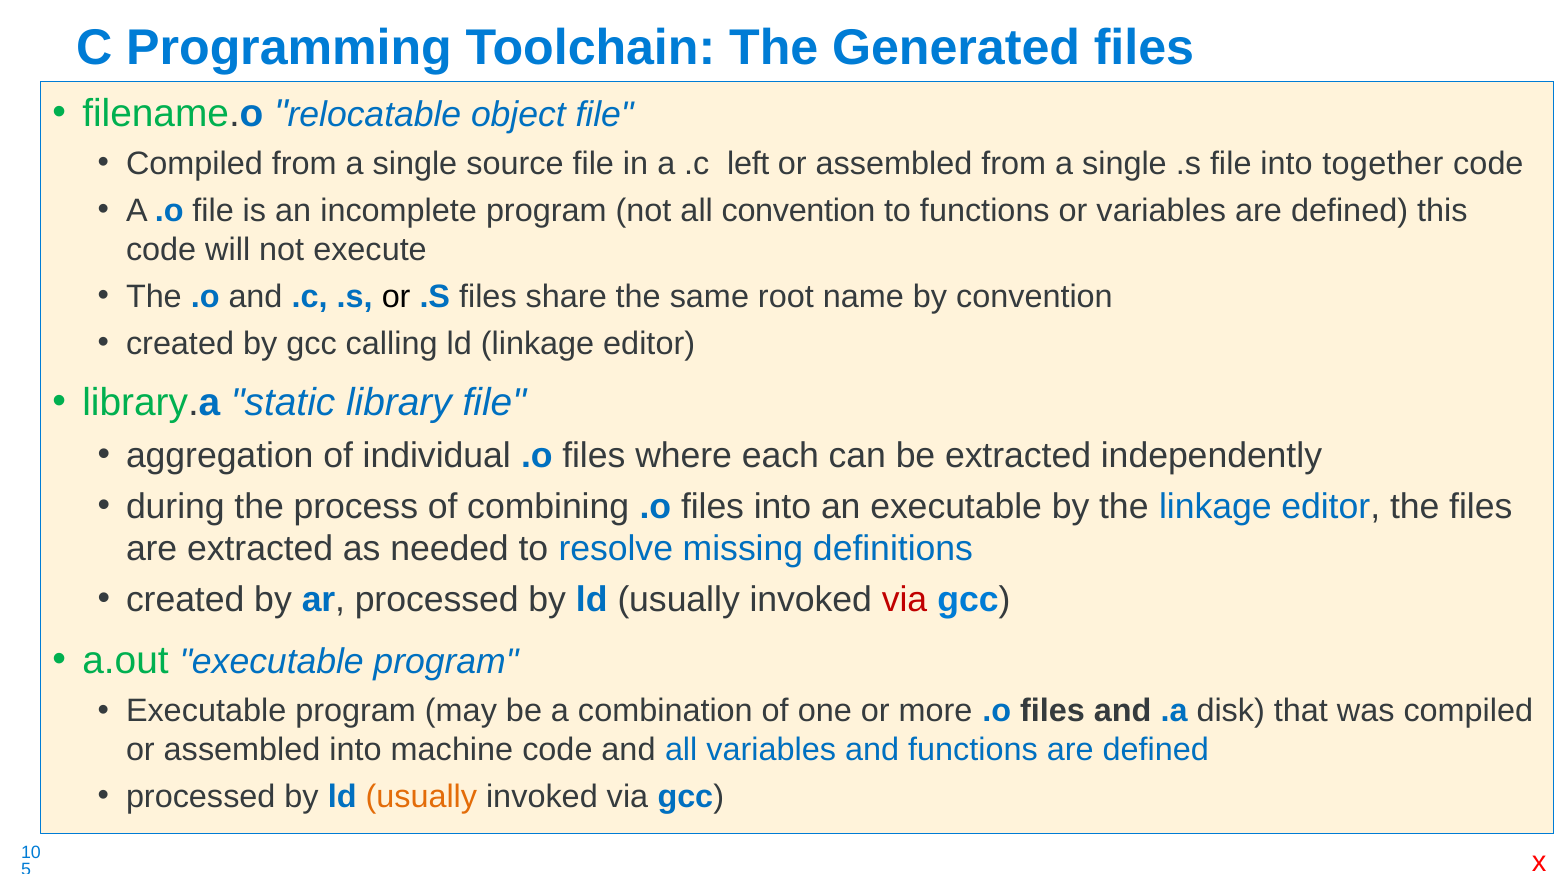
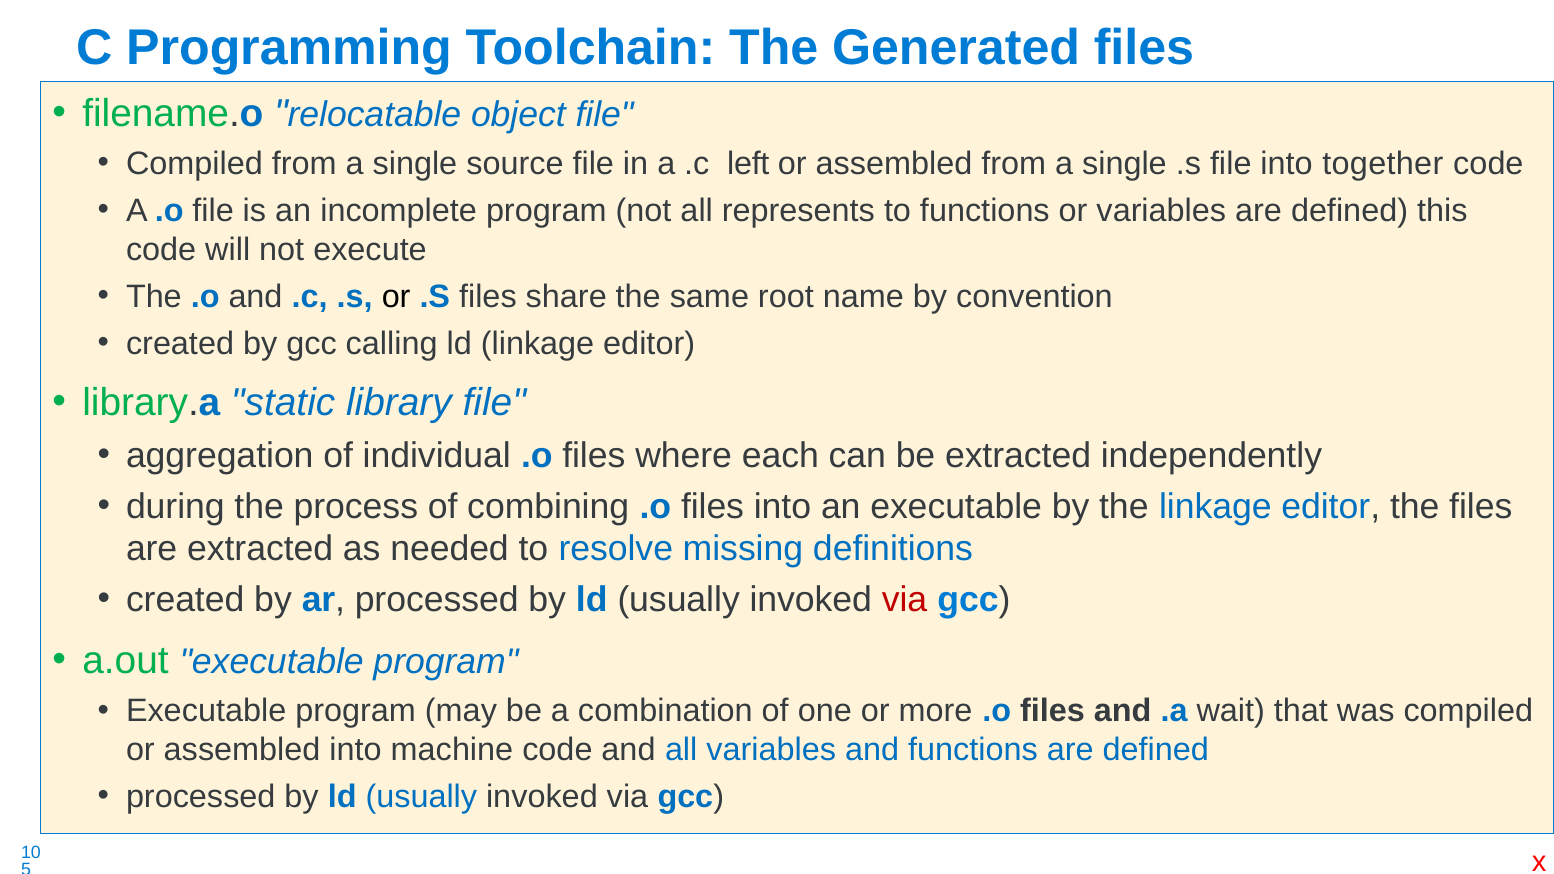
all convention: convention -> represents
disk: disk -> wait
usually at (421, 797) colour: orange -> blue
